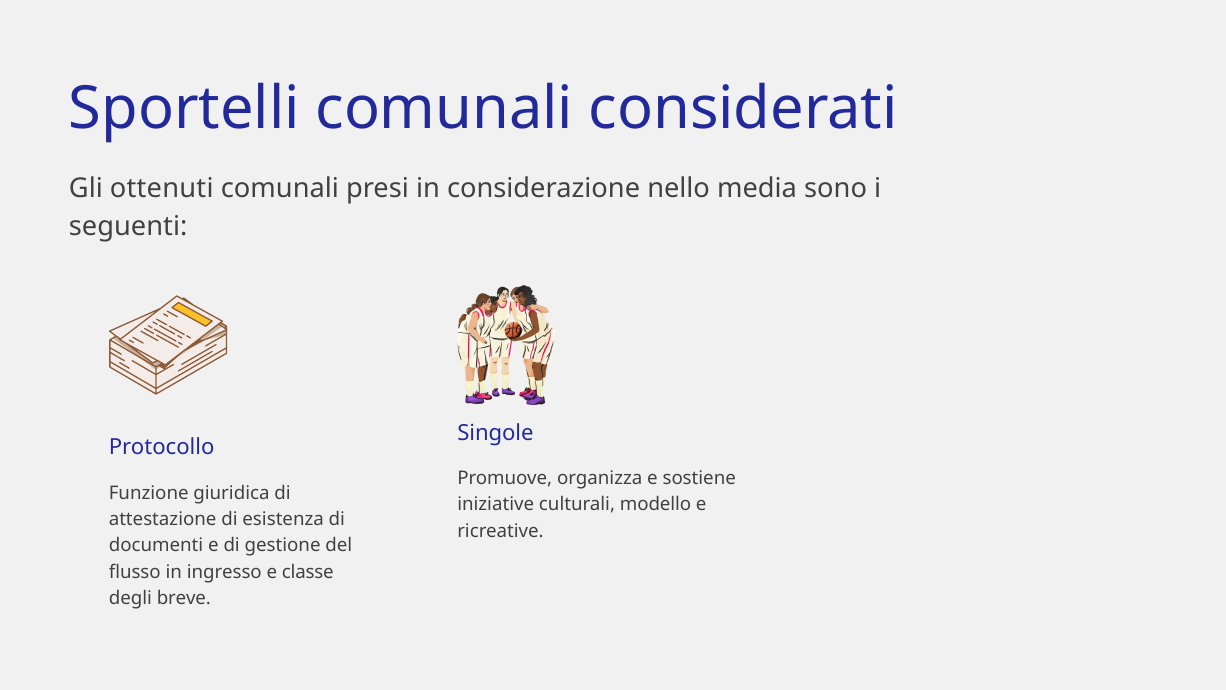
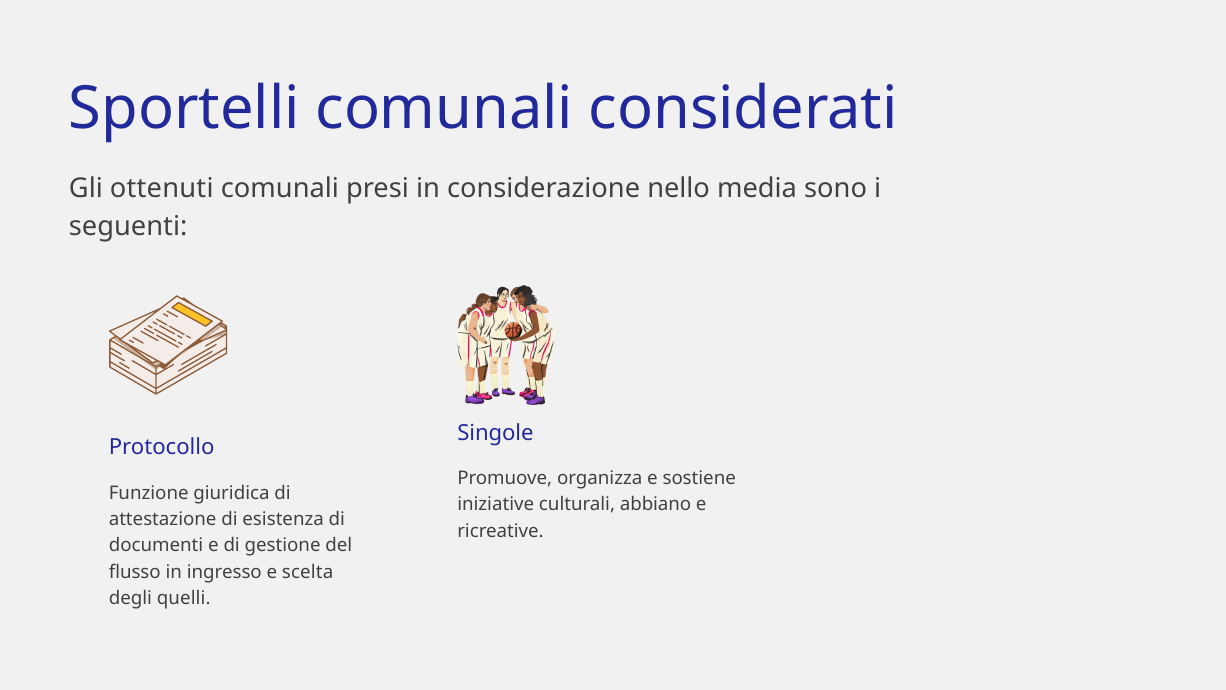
modello: modello -> abbiano
classe: classe -> scelta
breve: breve -> quelli
